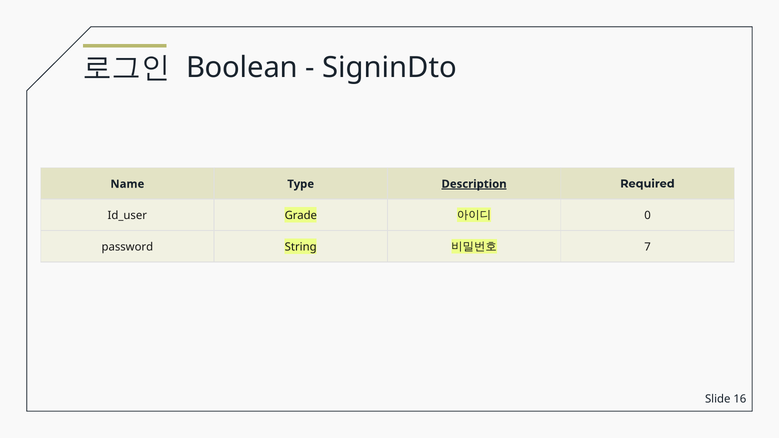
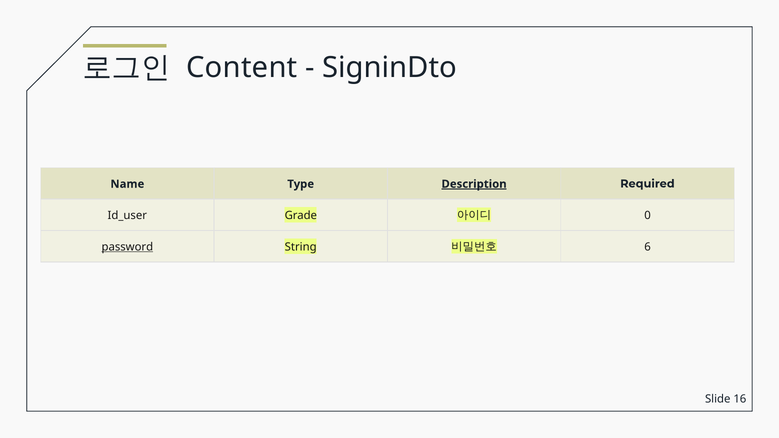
Boolean: Boolean -> Content
password underline: none -> present
7: 7 -> 6
